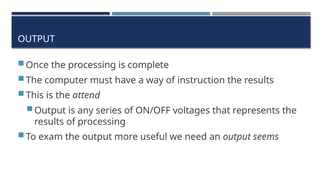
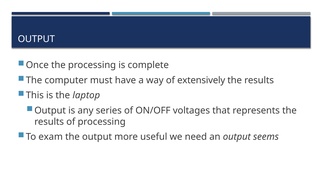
instruction: instruction -> extensively
attend: attend -> laptop
